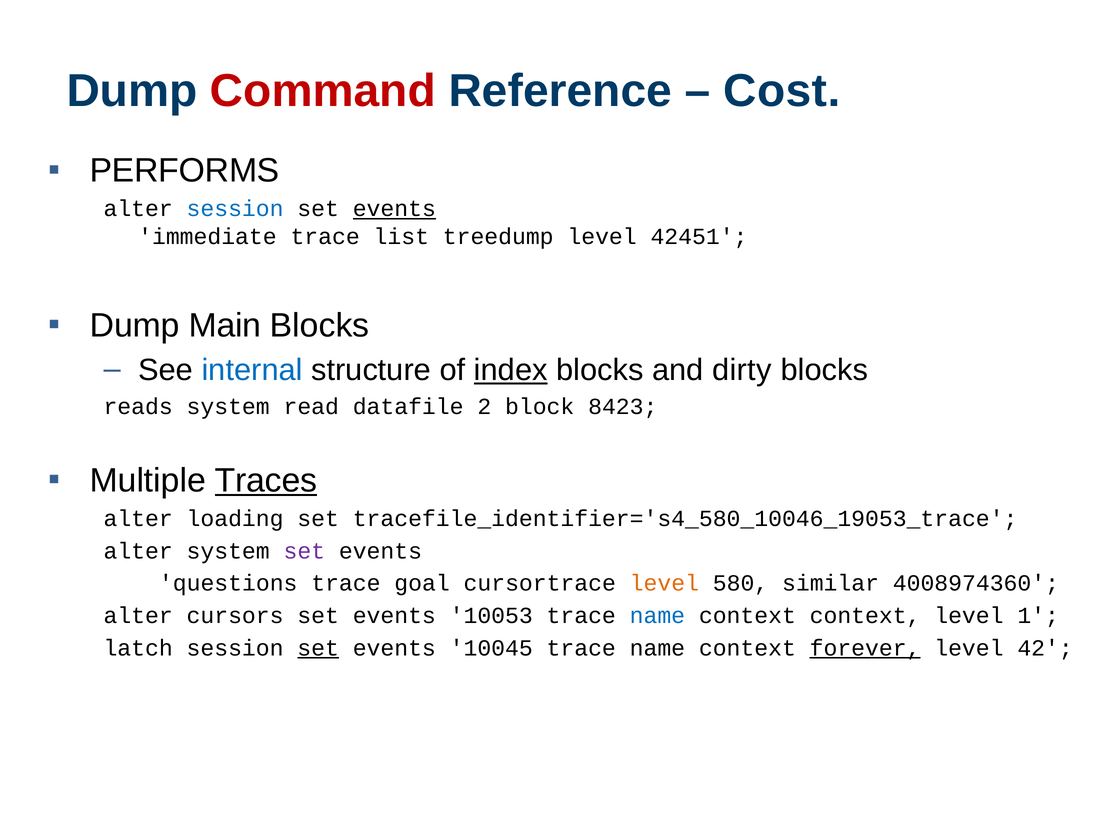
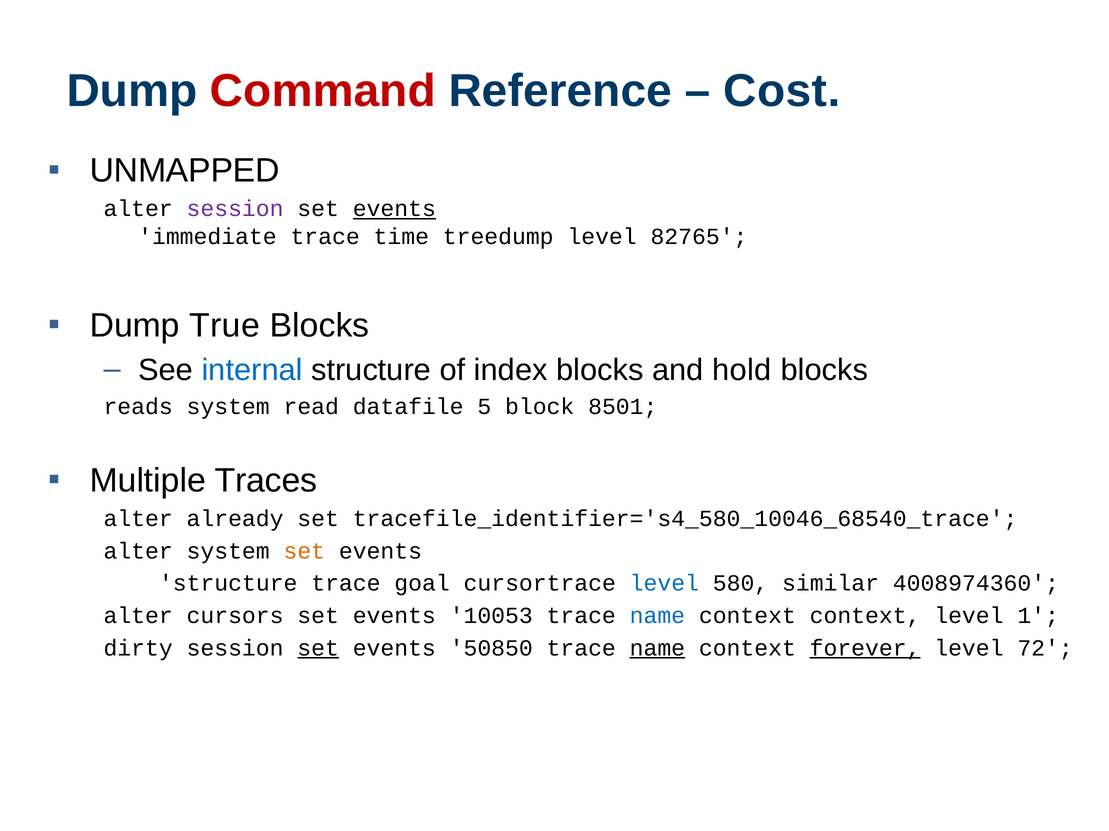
PERFORMS: PERFORMS -> UNMAPPED
session at (235, 209) colour: blue -> purple
list: list -> time
42451: 42451 -> 82765
Main: Main -> True
index underline: present -> none
dirty: dirty -> hold
2: 2 -> 5
8423: 8423 -> 8501
Traces underline: present -> none
loading: loading -> already
tracefile_identifier='s4_580_10046_19053_trace: tracefile_identifier='s4_580_10046_19053_trace -> tracefile_identifier='s4_580_10046_68540_trace
set at (304, 551) colour: purple -> orange
questions at (228, 584): questions -> structure
level at (664, 584) colour: orange -> blue
latch: latch -> dirty
10045: 10045 -> 50850
name at (657, 648) underline: none -> present
42: 42 -> 72
